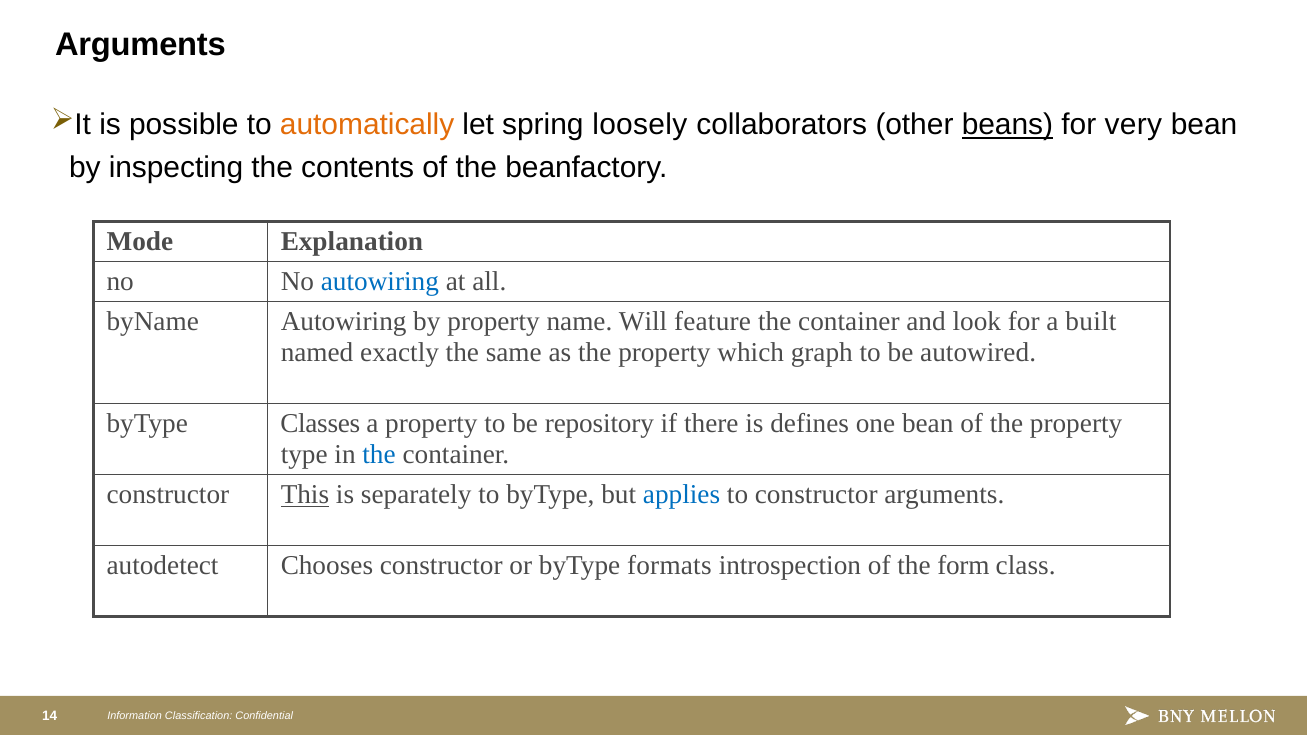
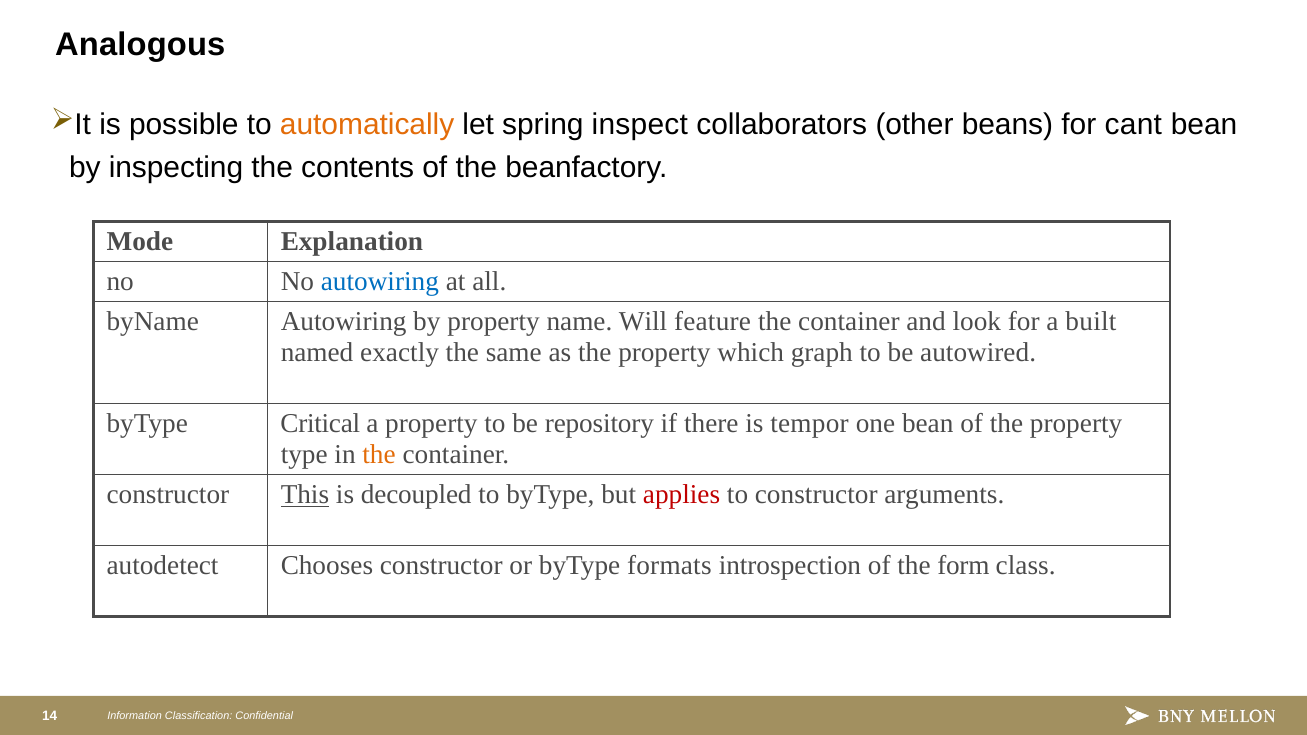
Arguments at (140, 45): Arguments -> Analogous
loosely: loosely -> inspect
beans underline: present -> none
very: very -> cant
Classes: Classes -> Critical
defines: defines -> tempor
the at (379, 454) colour: blue -> orange
separately: separately -> decoupled
applies colour: blue -> red
